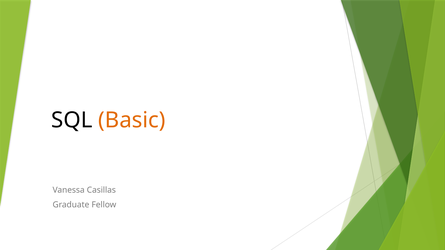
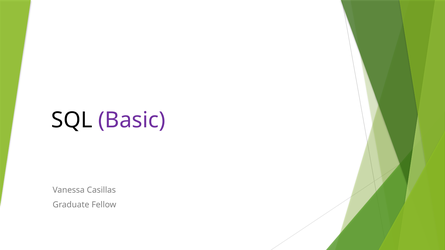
Basic colour: orange -> purple
